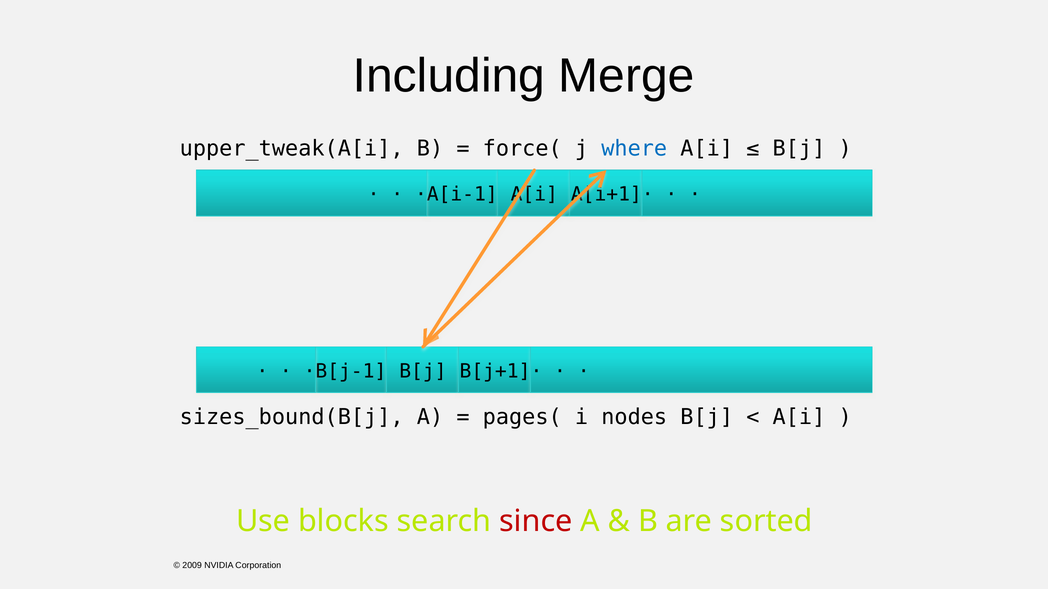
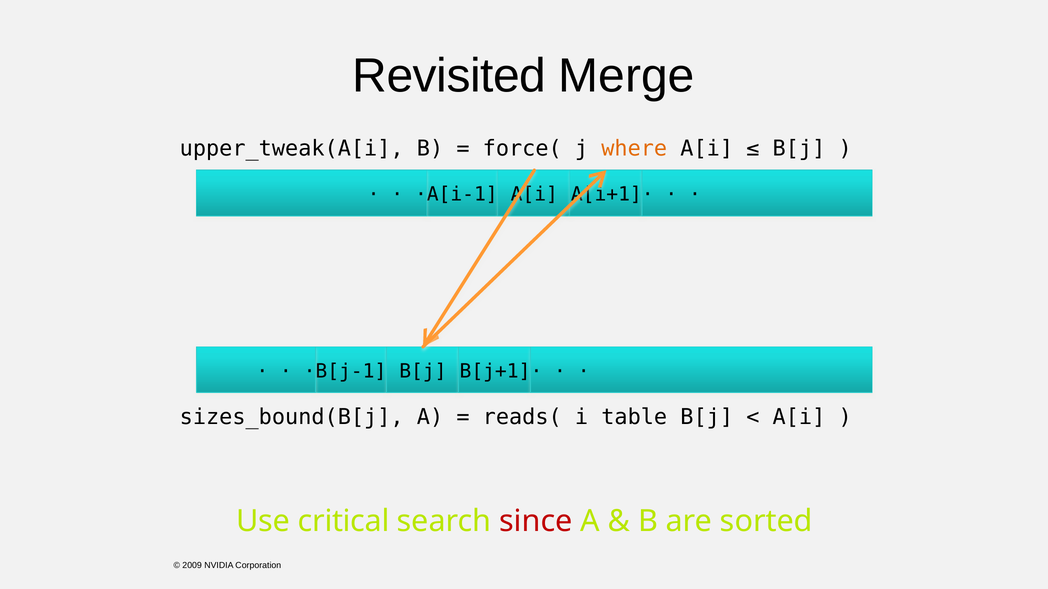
Including: Including -> Revisited
where colour: blue -> orange
pages(: pages( -> reads(
nodes: nodes -> table
blocks: blocks -> critical
